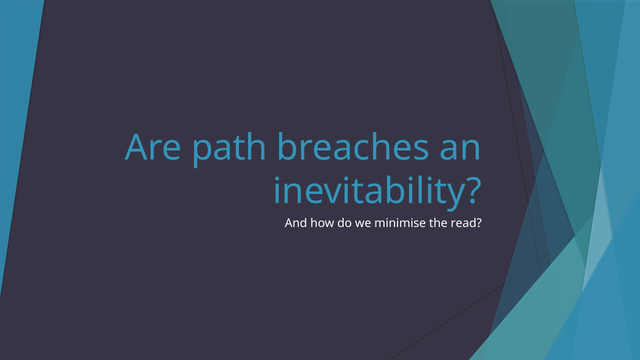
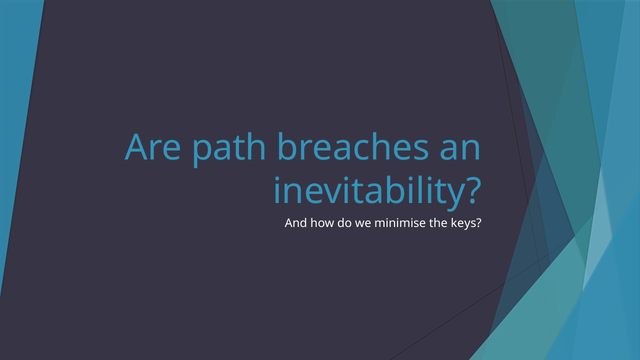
read: read -> keys
